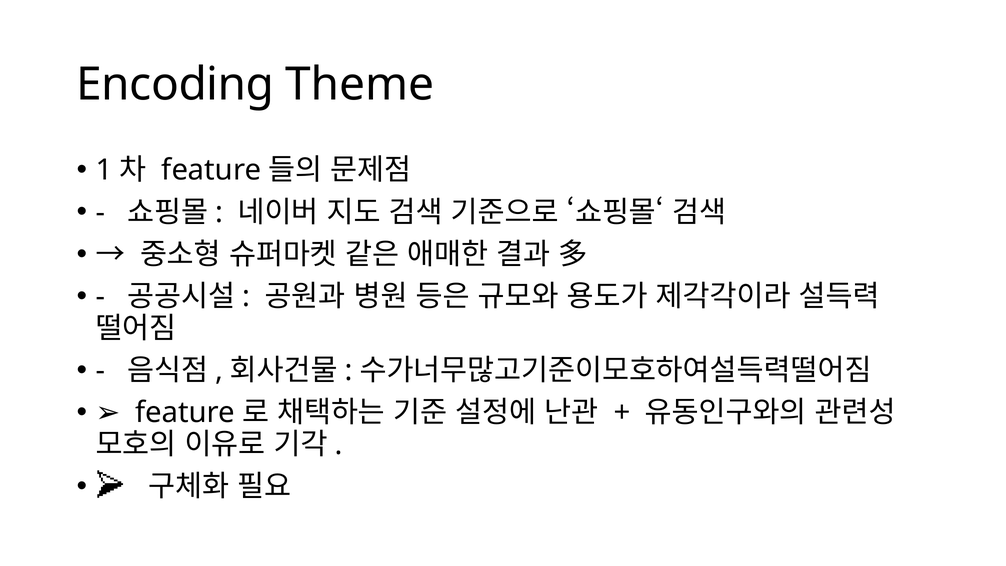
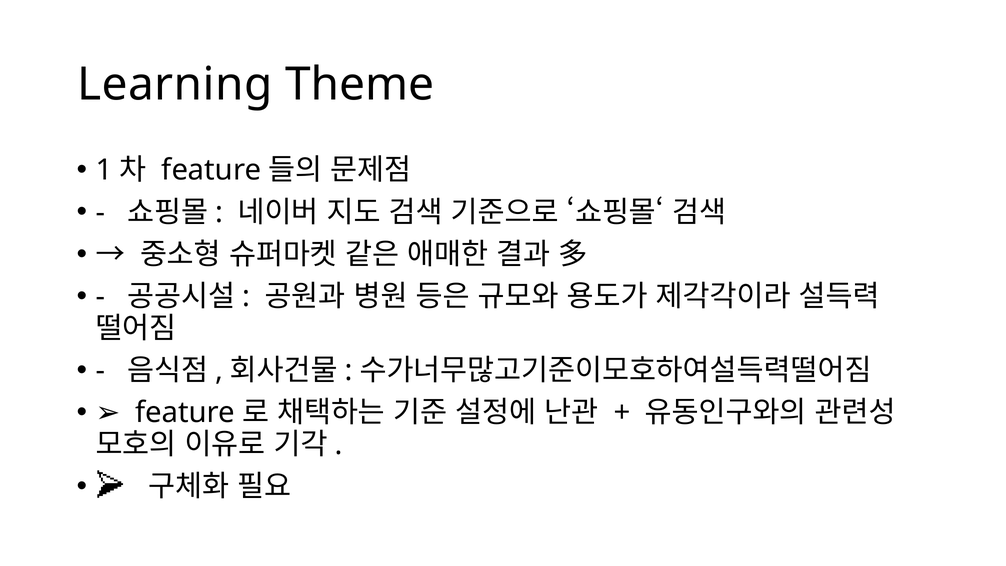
Encoding: Encoding -> Learning
